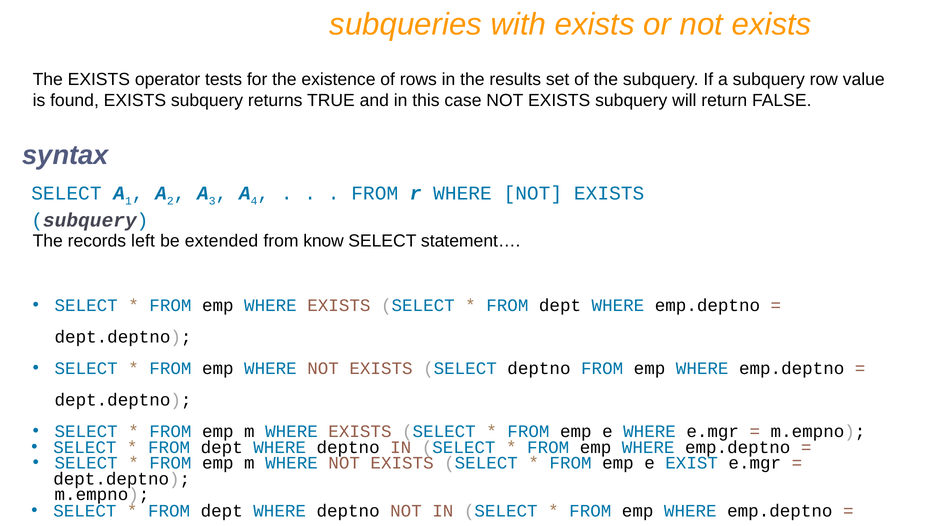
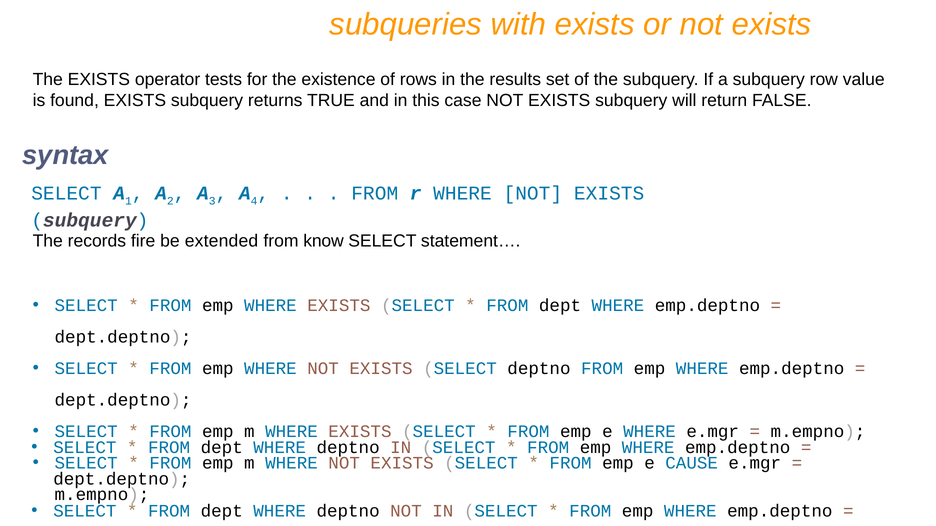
left: left -> fire
EXIST: EXIST -> CAUSE
